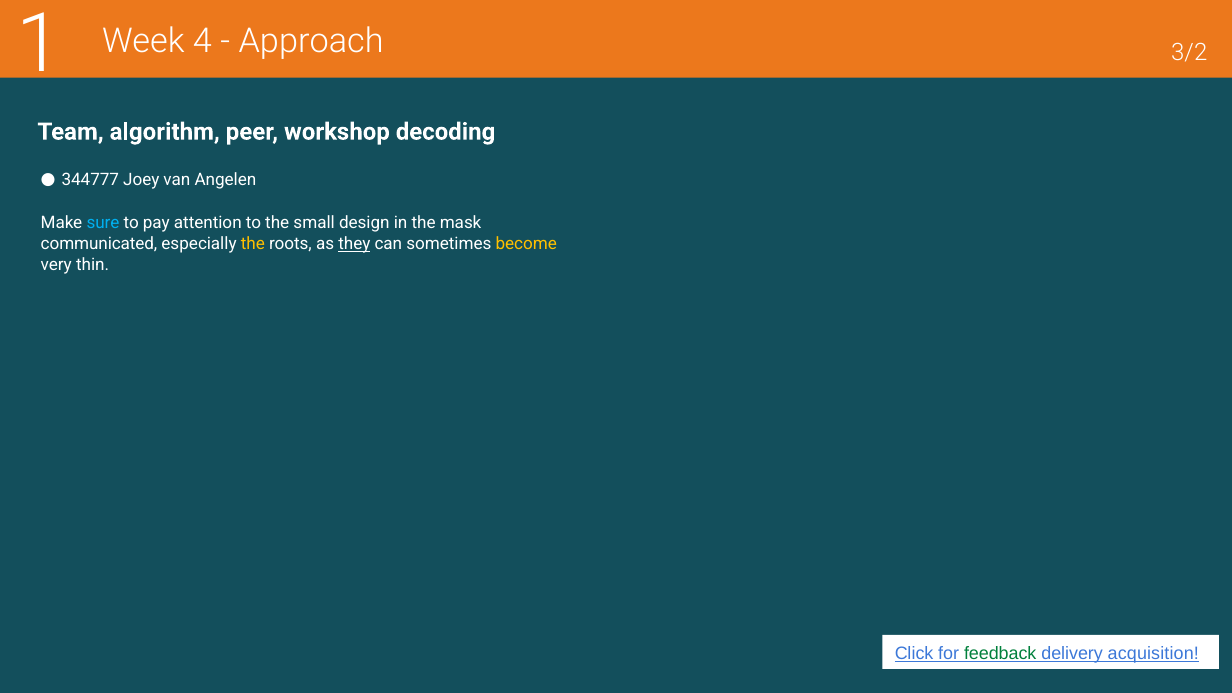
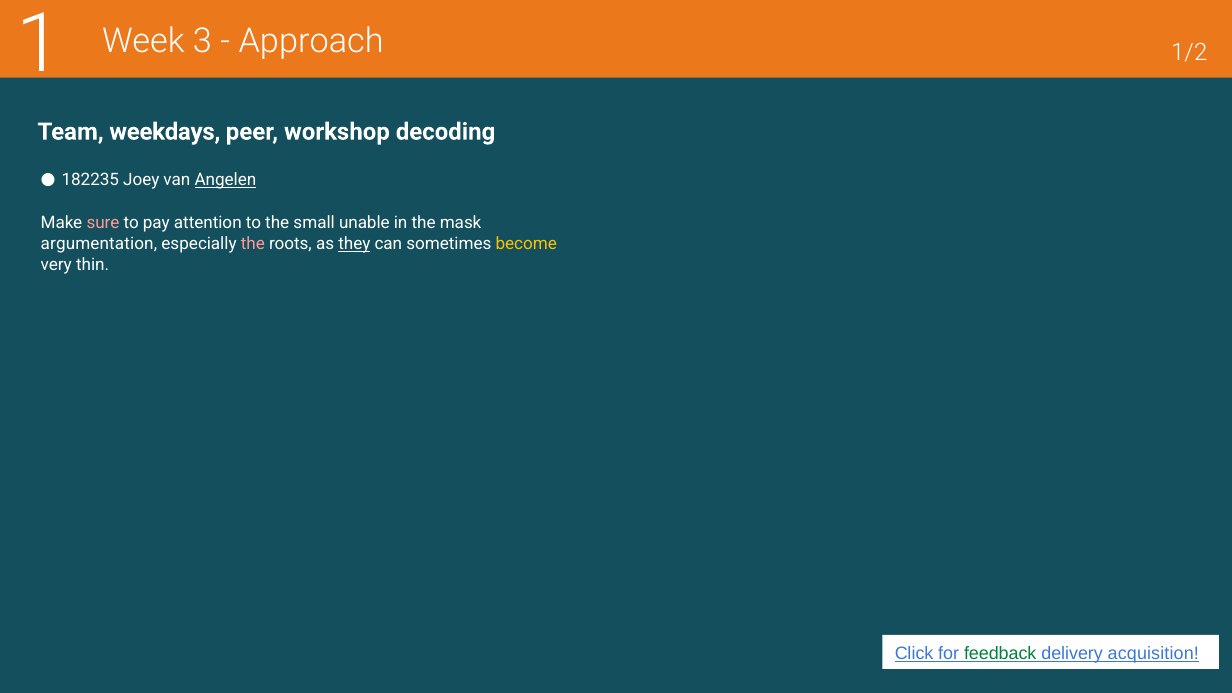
4: 4 -> 3
3/2: 3/2 -> 1/2
algorithm: algorithm -> weekdays
344777: 344777 -> 182235
Angelen underline: none -> present
sure colour: light blue -> pink
design: design -> unable
communicated: communicated -> argumentation
the at (253, 244) colour: yellow -> pink
